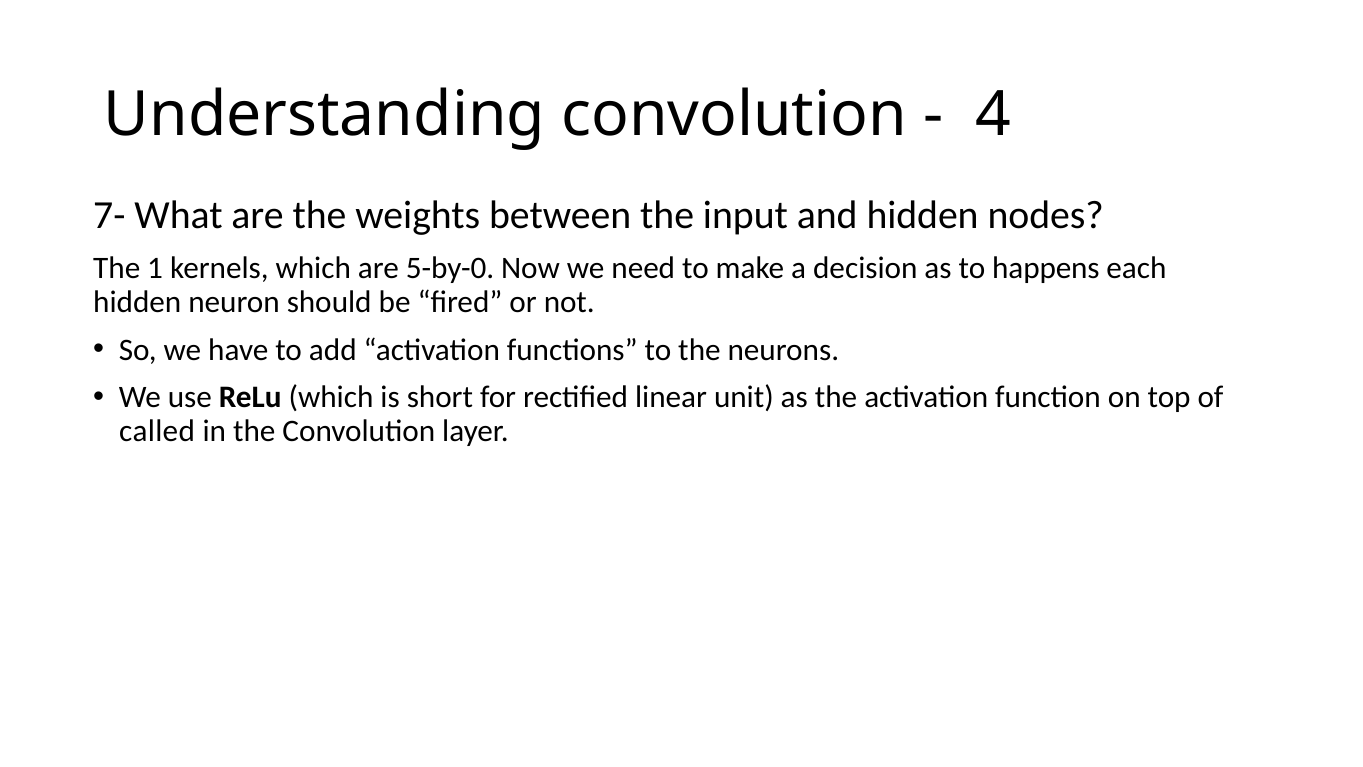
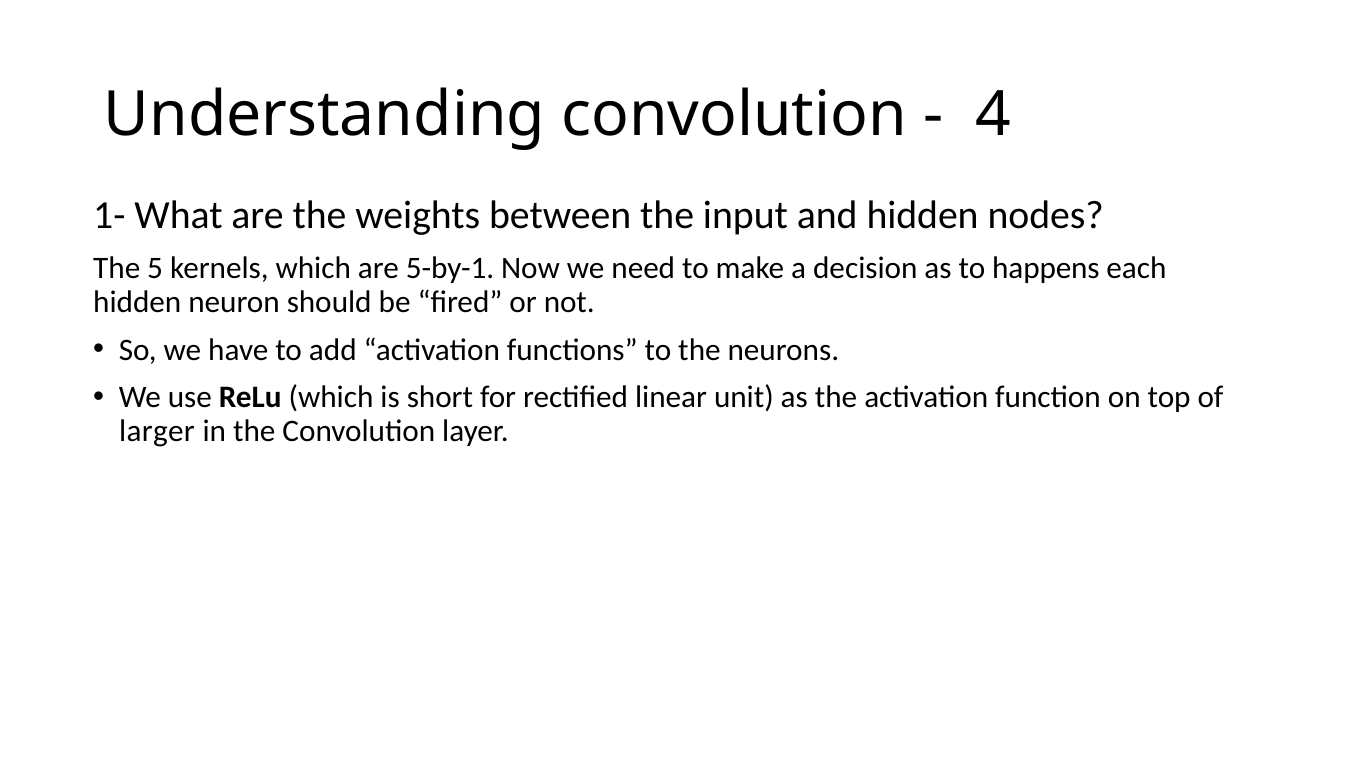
7-: 7- -> 1-
1: 1 -> 5
5-by-0: 5-by-0 -> 5-by-1
called: called -> larger
